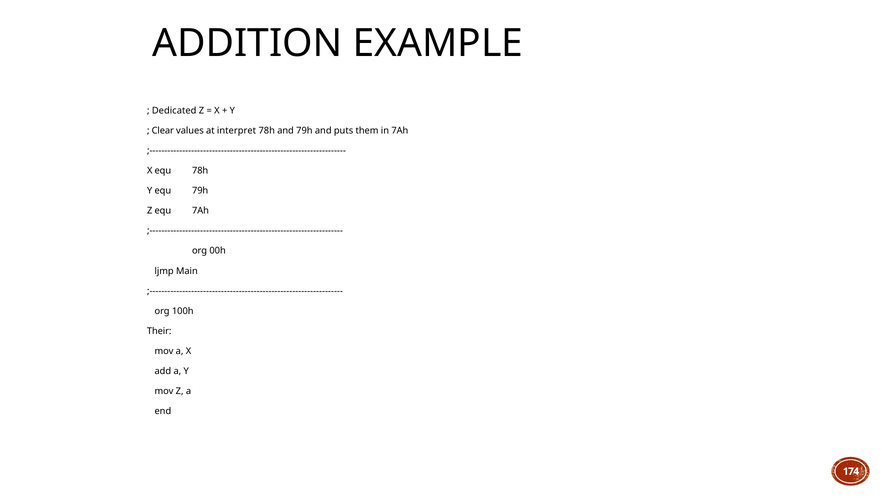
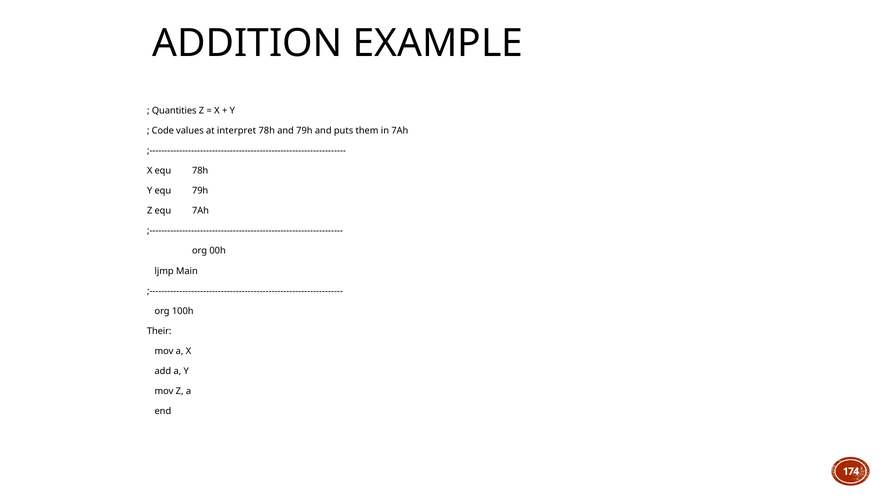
Dedicated: Dedicated -> Quantities
Clear: Clear -> Code
